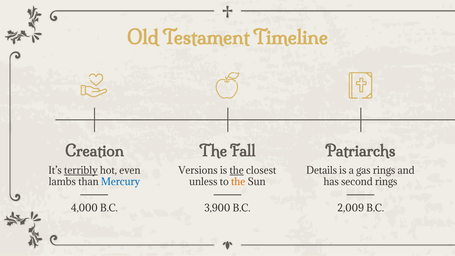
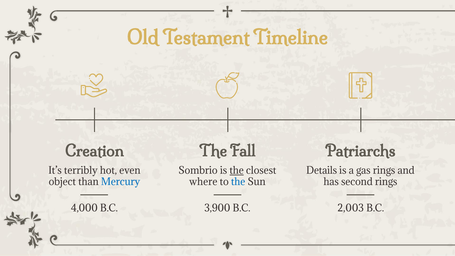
terribly underline: present -> none
Versions: Versions -> Sombrio
lambs: lambs -> object
unless: unless -> where
the at (238, 182) colour: orange -> blue
2,009: 2,009 -> 2,003
